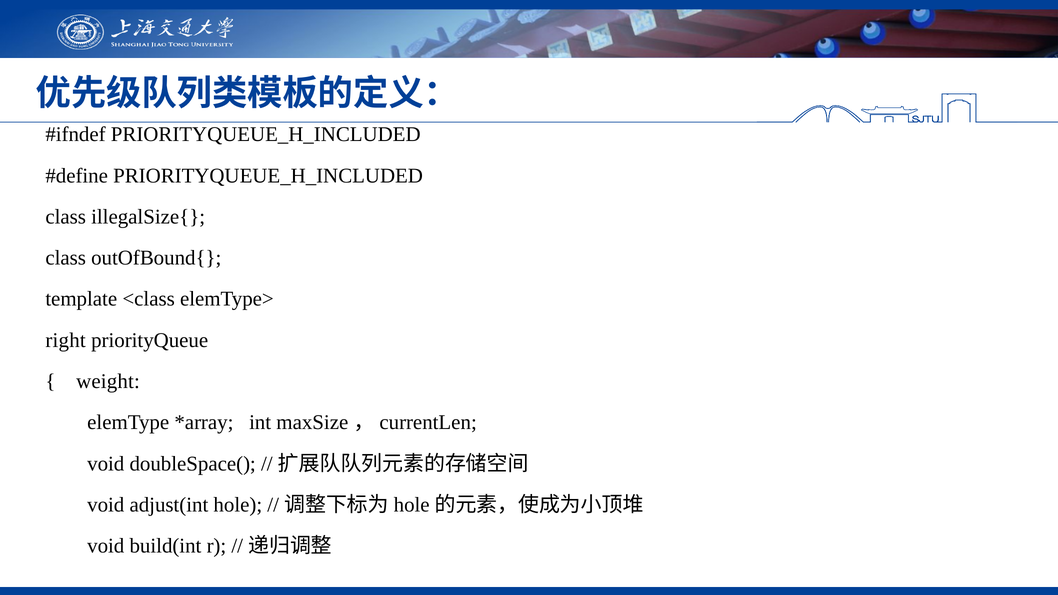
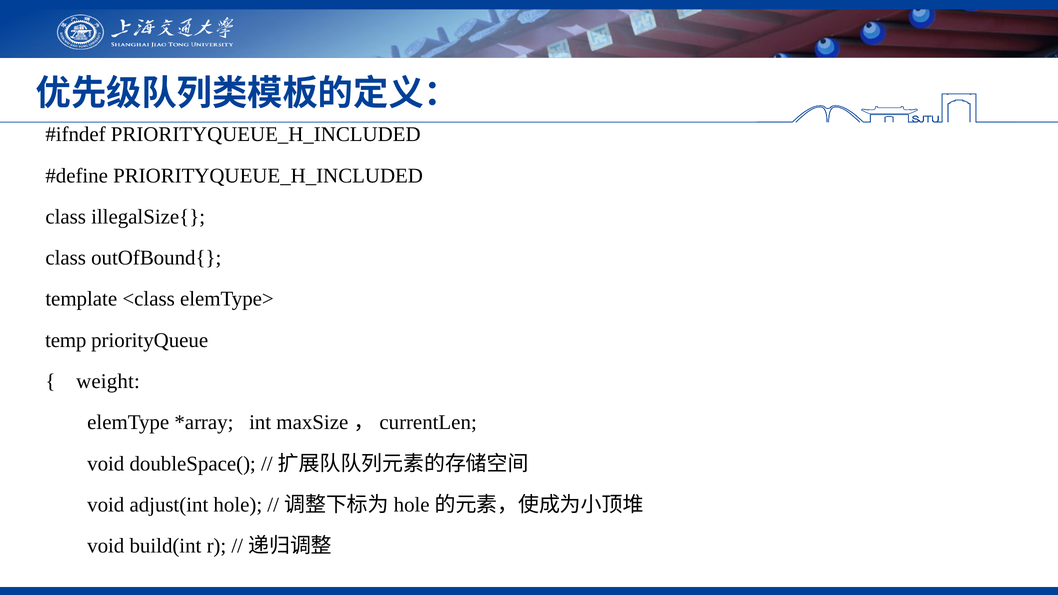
right: right -> temp
